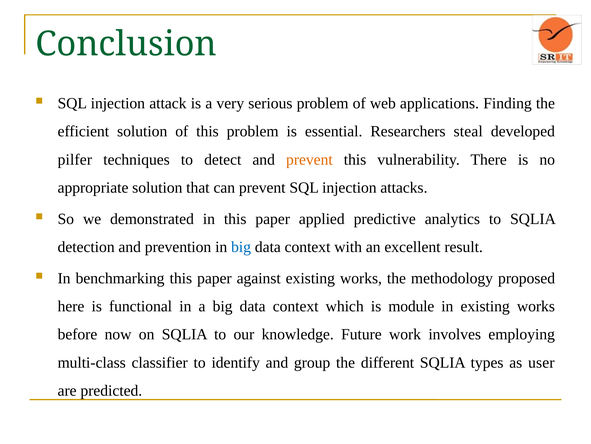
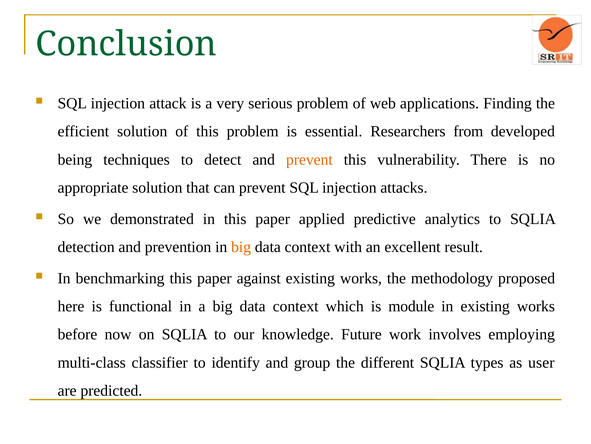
steal: steal -> from
pilfer: pilfer -> being
big at (241, 247) colour: blue -> orange
